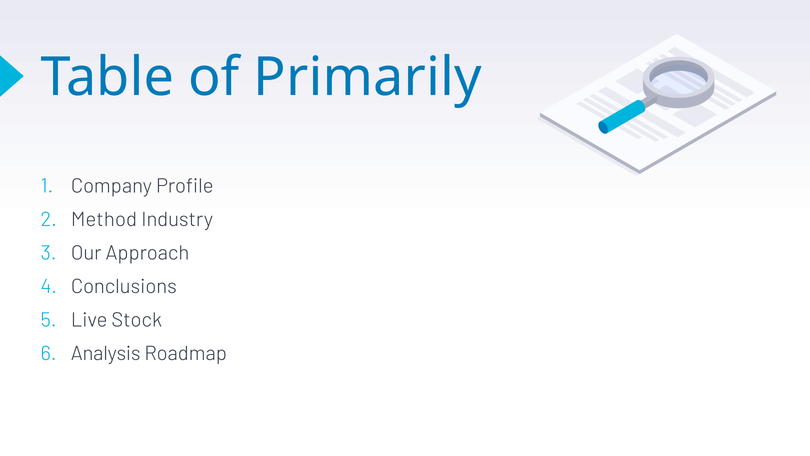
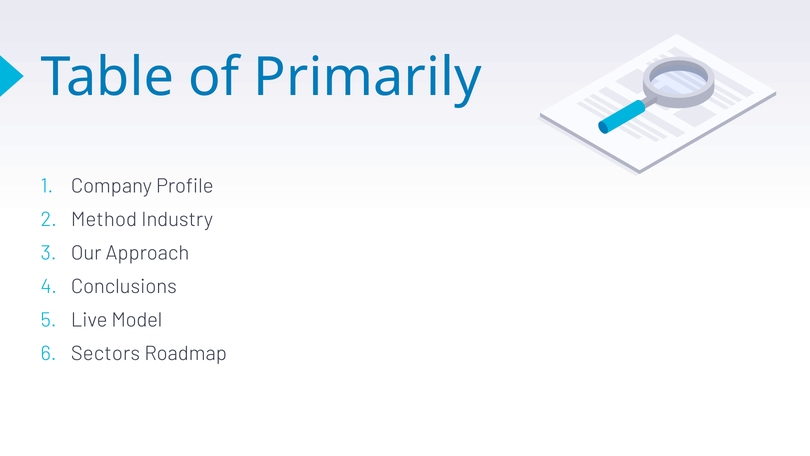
Stock: Stock -> Model
Analysis: Analysis -> Sectors
